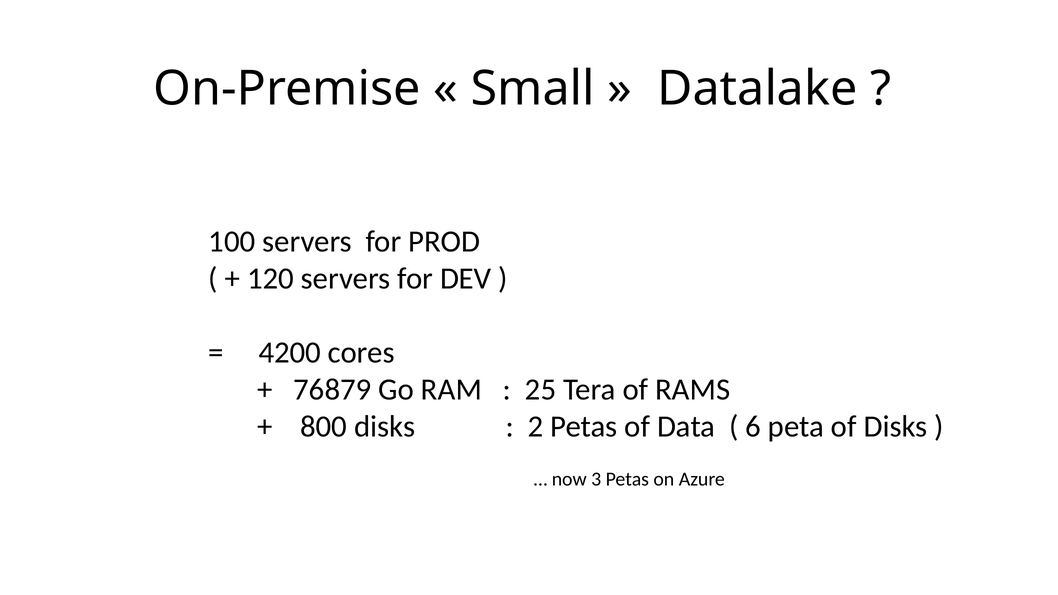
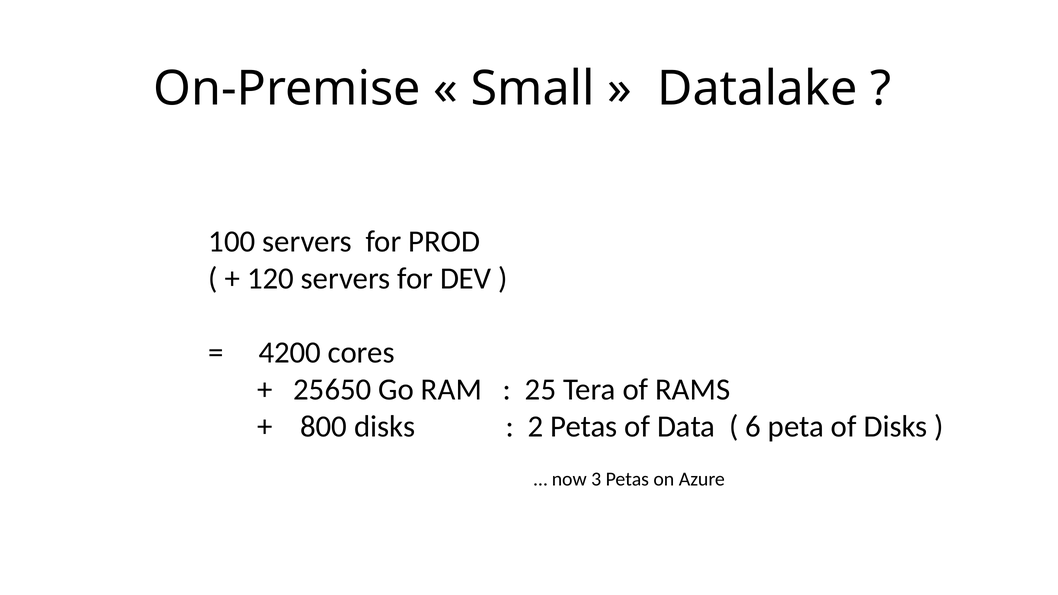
76879: 76879 -> 25650
